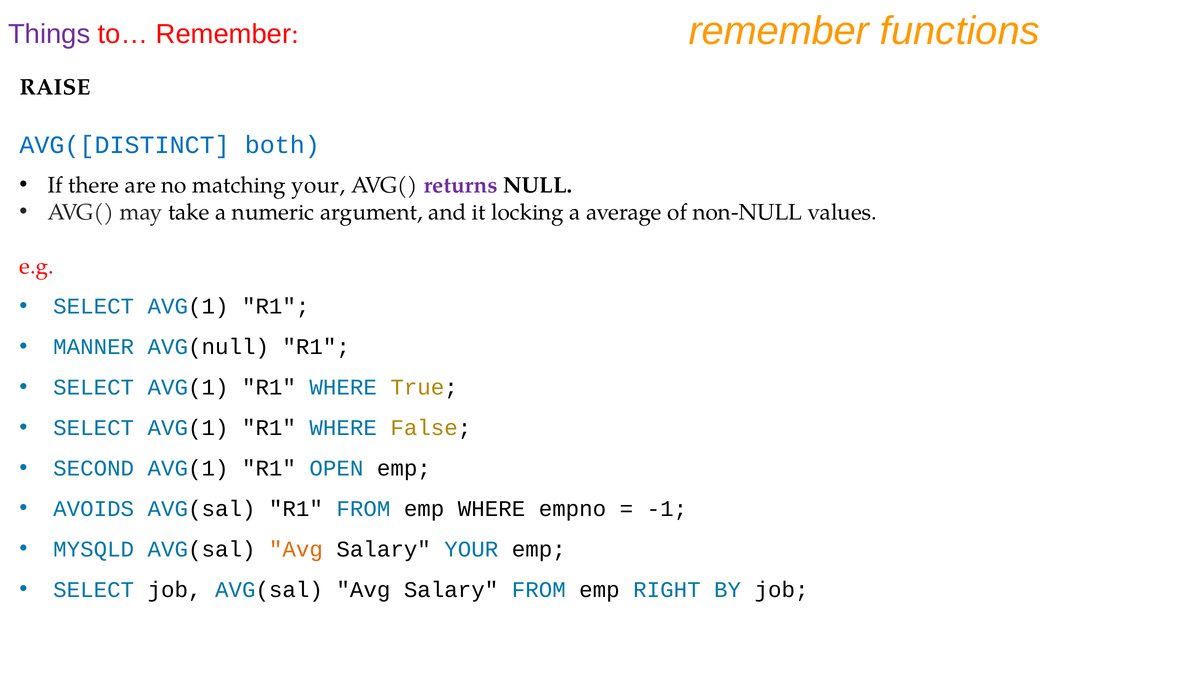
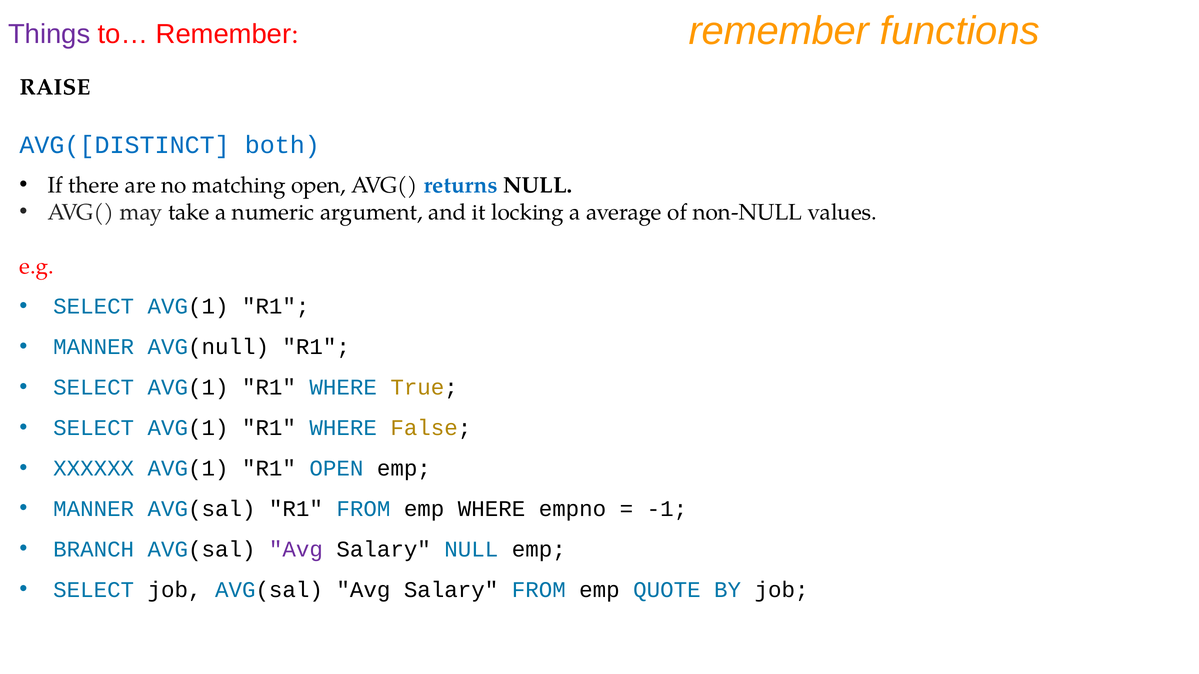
matching your: your -> open
returns colour: purple -> blue
SECOND: SECOND -> XXXXXX
AVOIDS at (94, 509): AVOIDS -> MANNER
MYSQLD: MYSQLD -> BRANCH
Avg at (296, 550) colour: orange -> purple
Salary YOUR: YOUR -> NULL
RIGHT: RIGHT -> QUOTE
